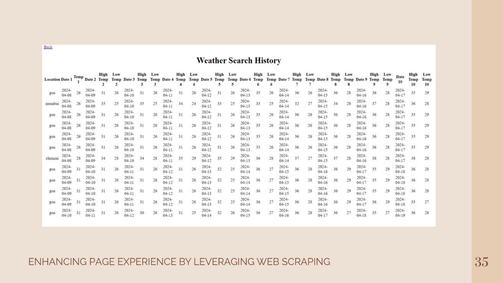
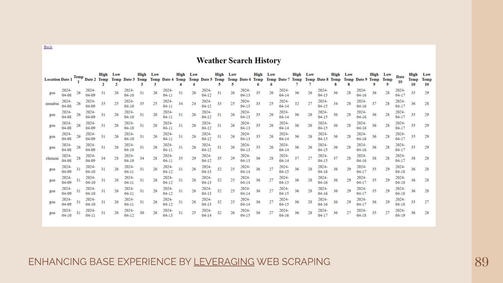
PAGE: PAGE -> BASE
LEVERAGING underline: none -> present
35: 35 -> 89
